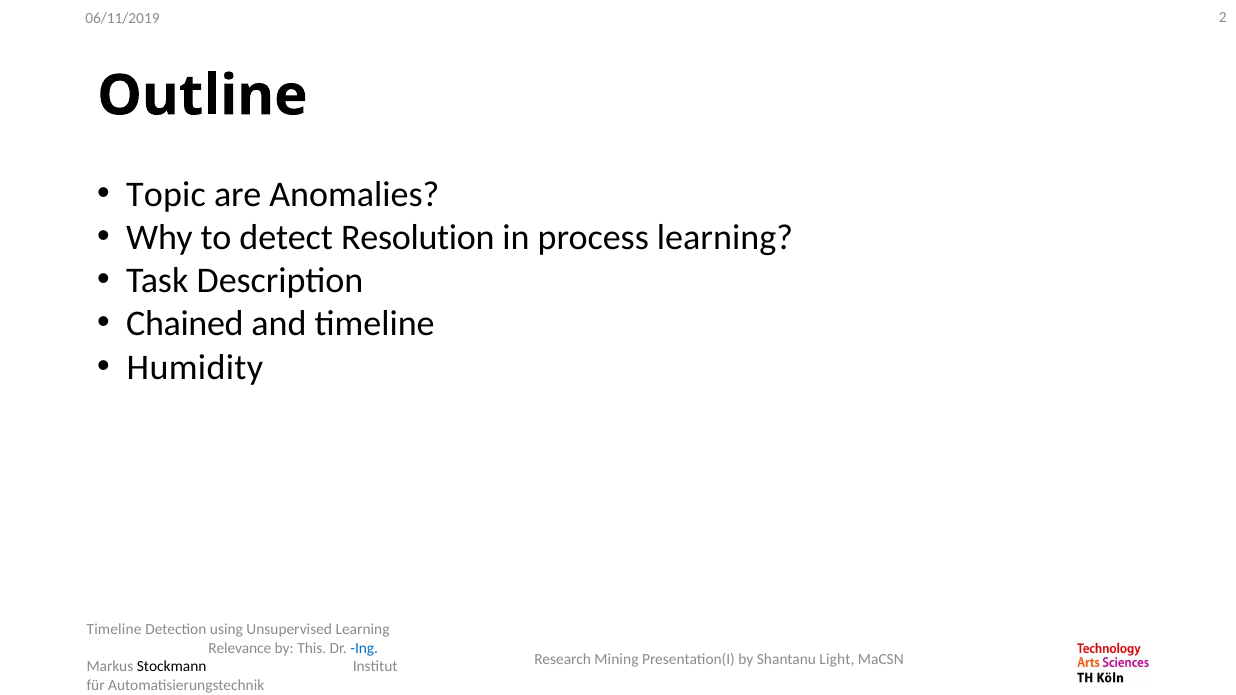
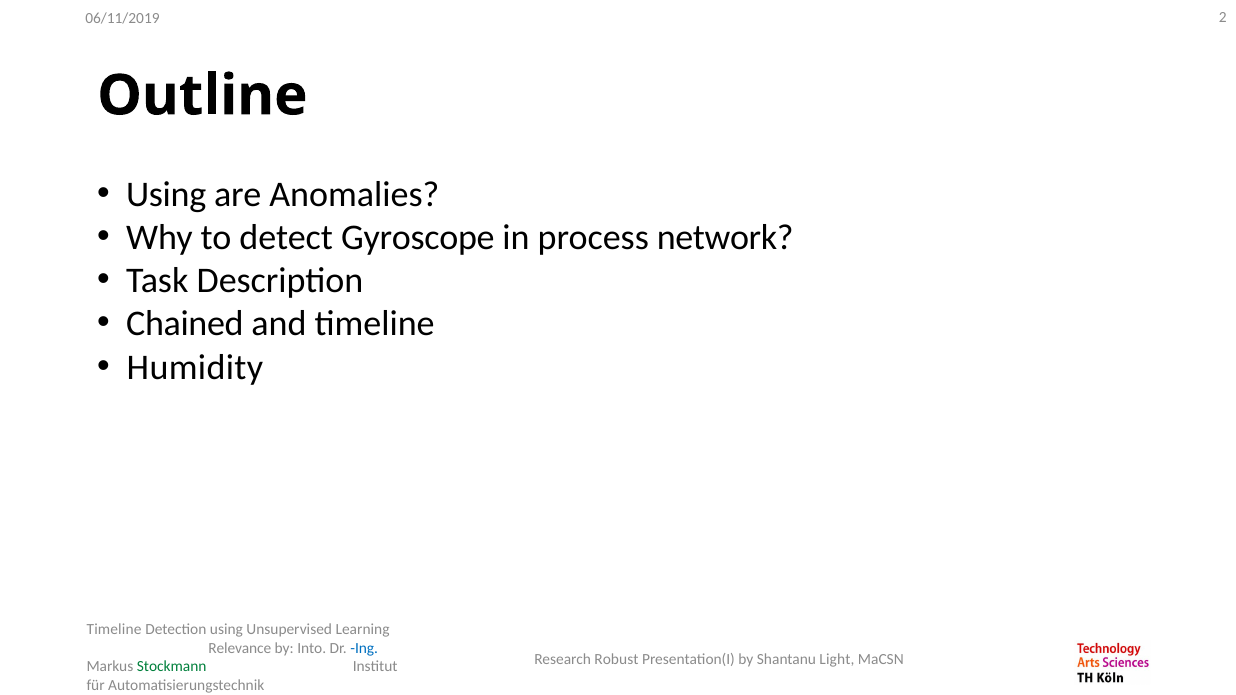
Topic at (166, 194): Topic -> Using
Resolution: Resolution -> Gyroscope
process learning: learning -> network
This: This -> Into
Mining: Mining -> Robust
Stockmann colour: black -> green
